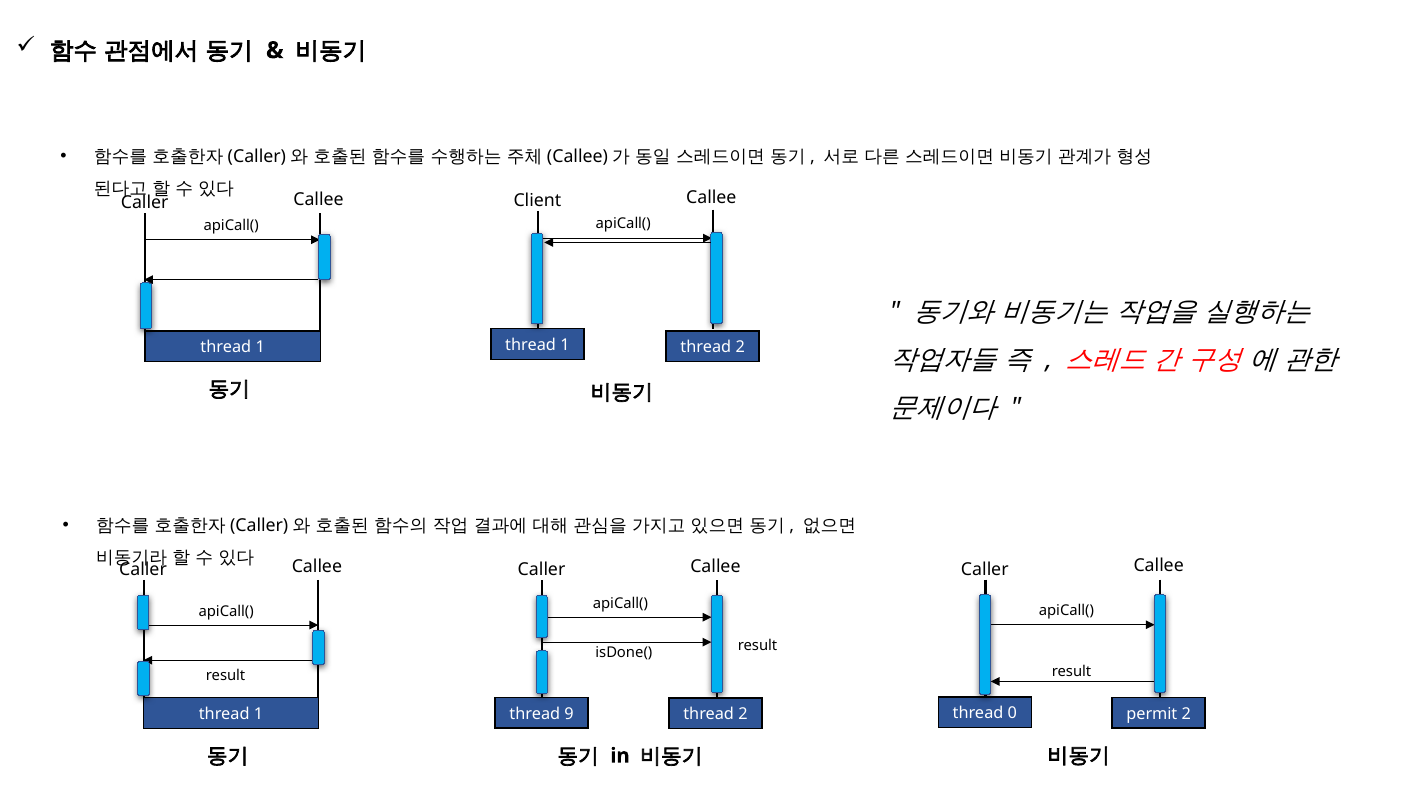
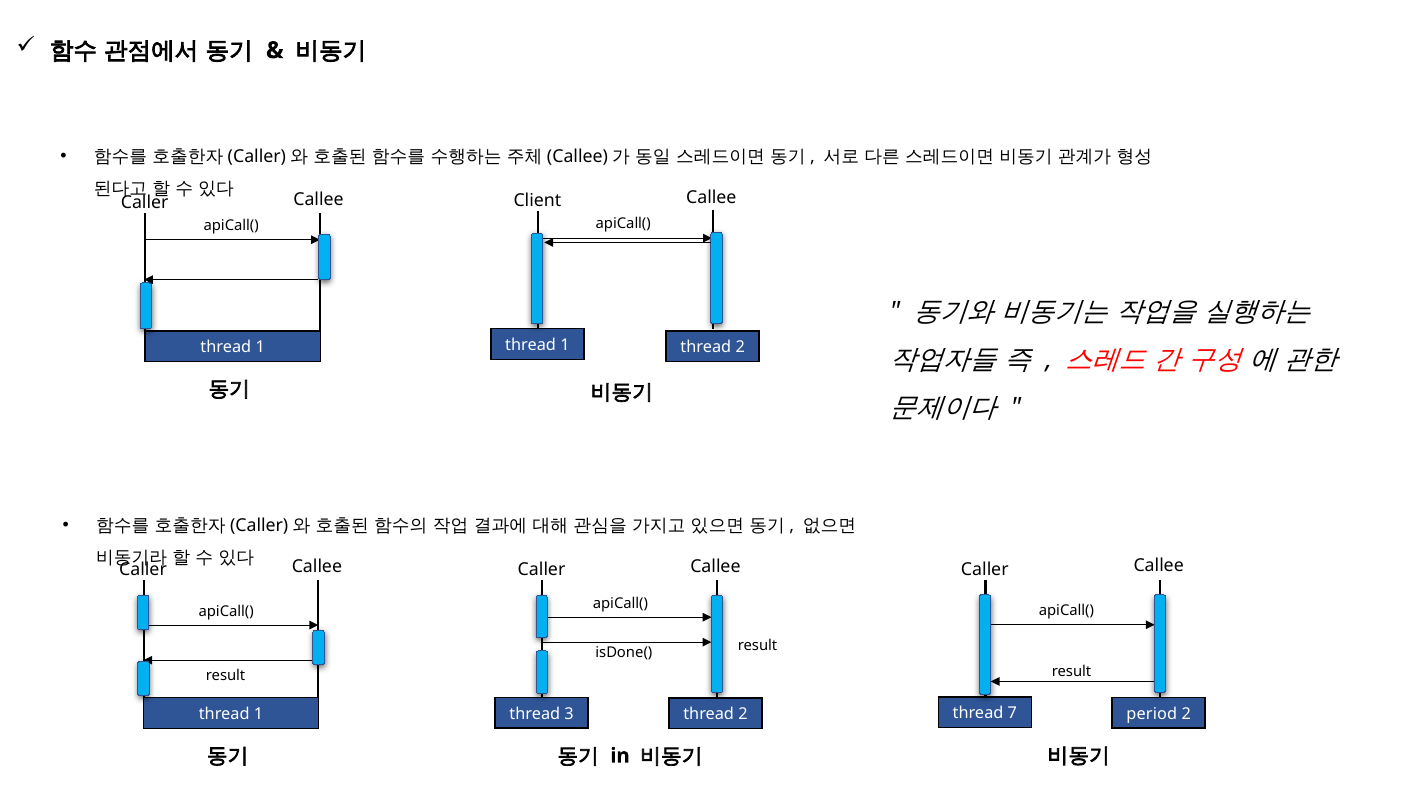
0: 0 -> 7
9: 9 -> 3
permit: permit -> period
